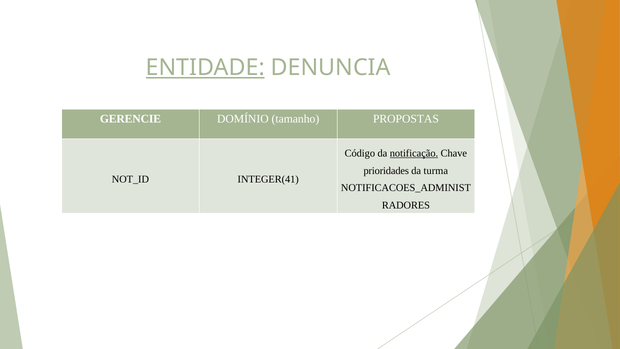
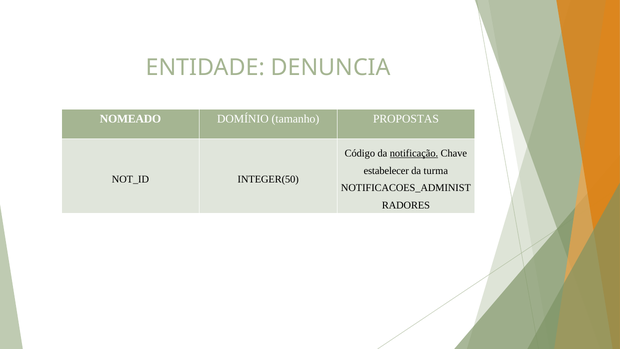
ENTIDADE underline: present -> none
GERENCIE: GERENCIE -> NOMEADO
prioridades: prioridades -> estabelecer
INTEGER(41: INTEGER(41 -> INTEGER(50
